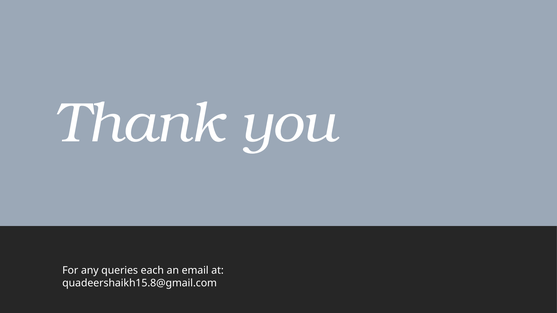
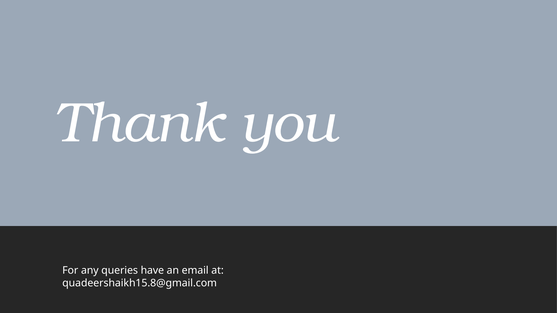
each: each -> have
